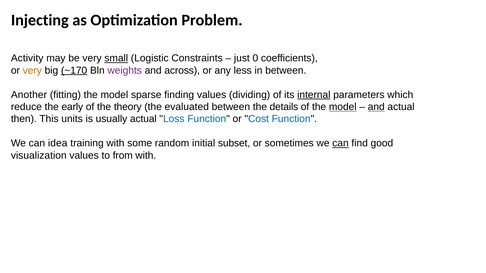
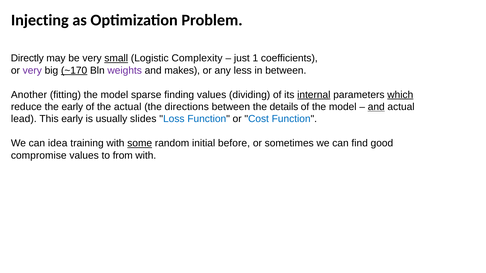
Activity: Activity -> Directly
Constraints: Constraints -> Complexity
0: 0 -> 1
very at (32, 70) colour: orange -> purple
across: across -> makes
which underline: none -> present
the theory: theory -> actual
evaluated: evaluated -> directions
model at (343, 107) underline: present -> none
then: then -> lead
This units: units -> early
usually actual: actual -> slides
some underline: none -> present
subset: subset -> before
can at (340, 143) underline: present -> none
visualization: visualization -> compromise
